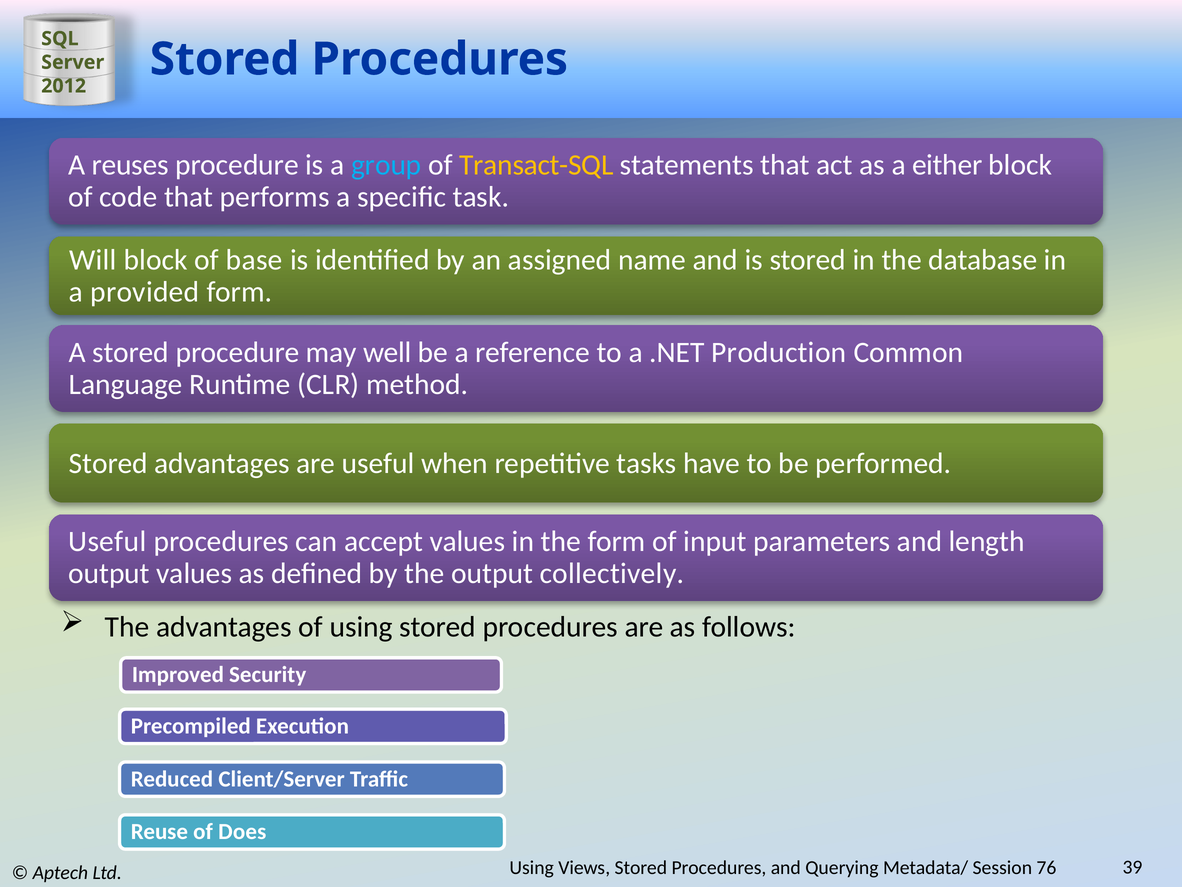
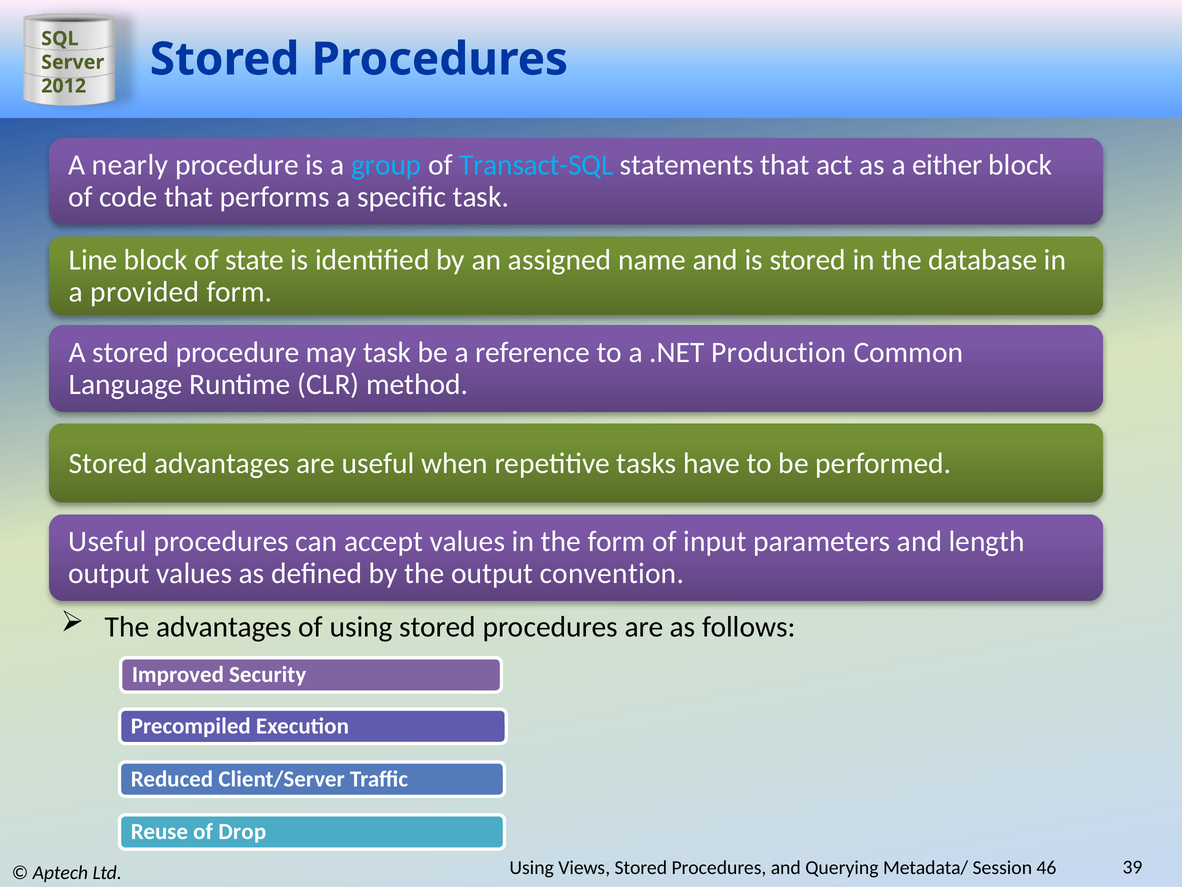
reuses: reuses -> nearly
Transact-SQL colour: yellow -> light blue
Will: Will -> Line
base: base -> state
may well: well -> task
collectively: collectively -> convention
Does: Does -> Drop
76: 76 -> 46
